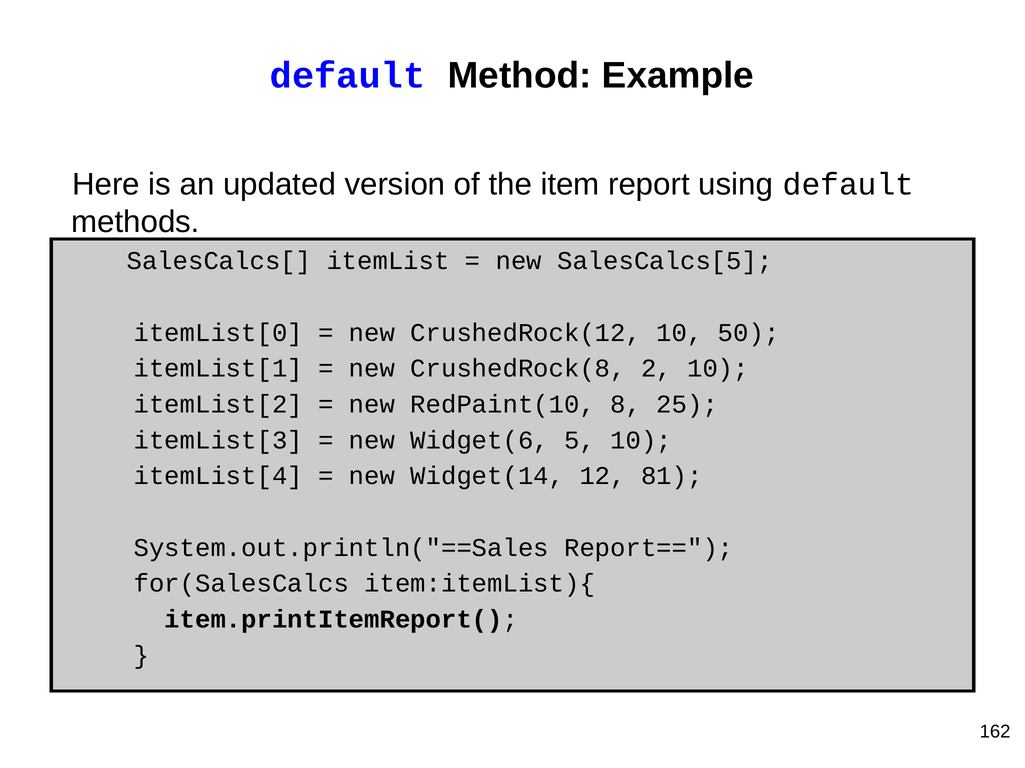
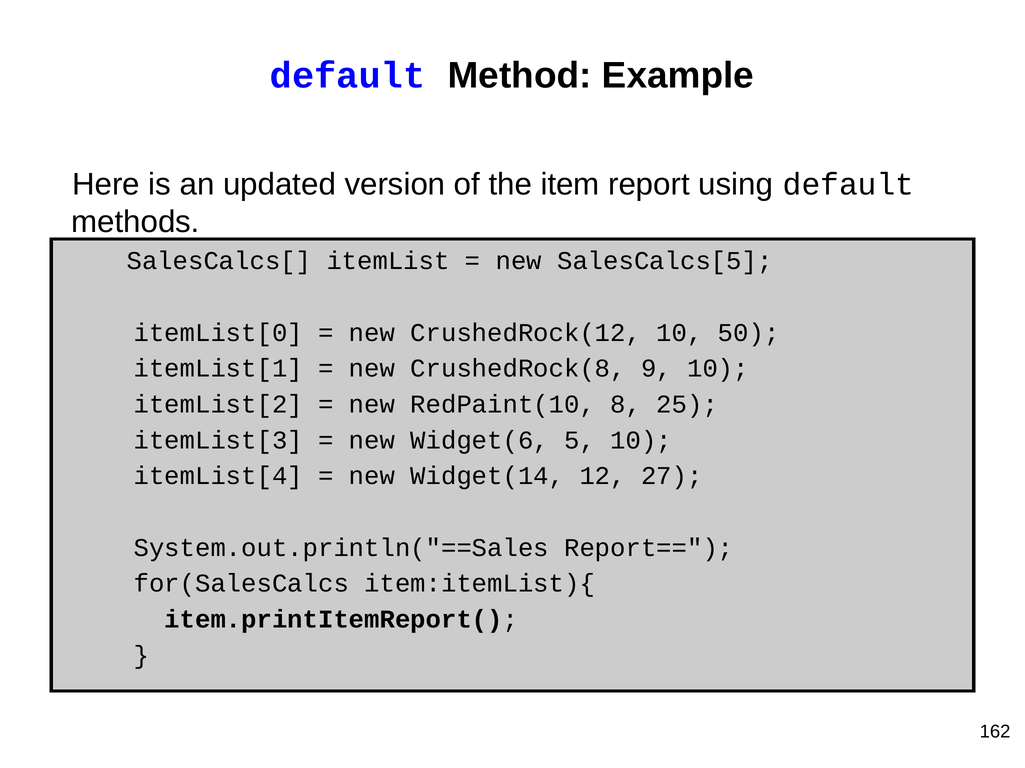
2: 2 -> 9
81: 81 -> 27
